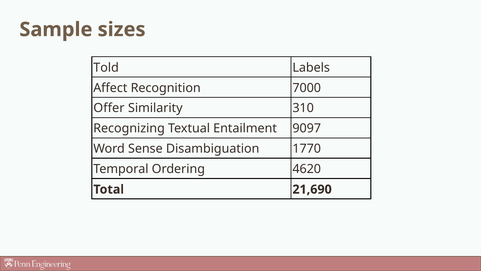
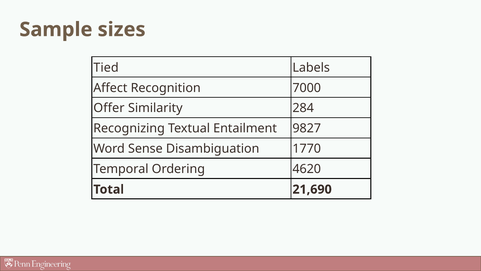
Told: Told -> Tied
310: 310 -> 284
9097: 9097 -> 9827
